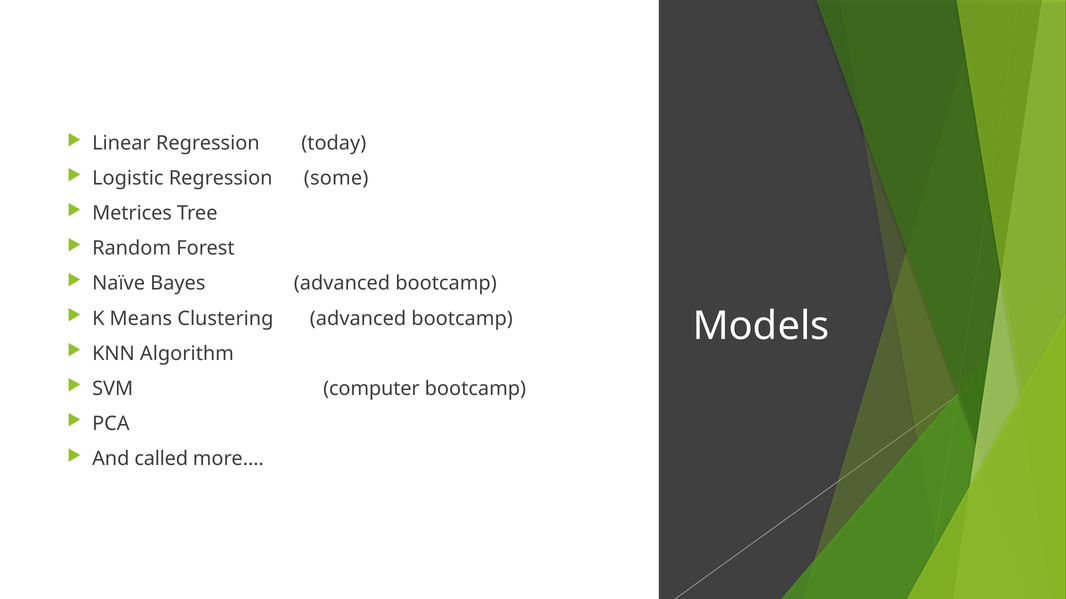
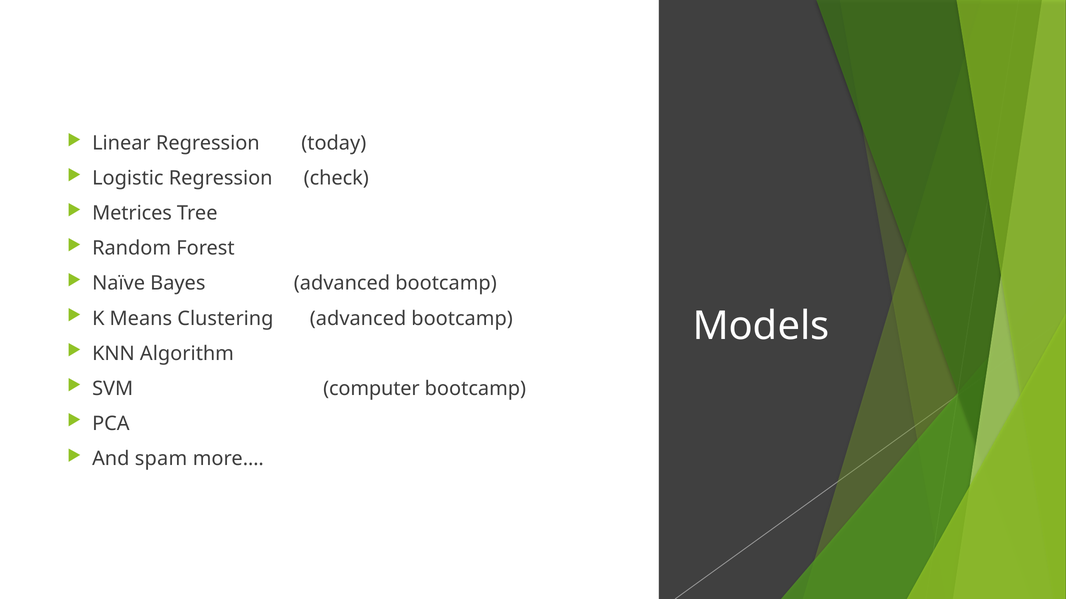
some: some -> check
called: called -> spam
